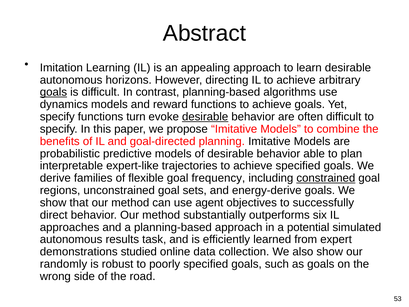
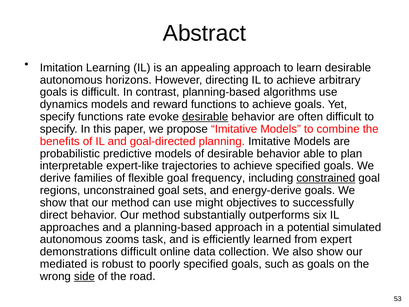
goals at (53, 92) underline: present -> none
turn: turn -> rate
agent: agent -> might
results: results -> zooms
demonstrations studied: studied -> difficult
randomly: randomly -> mediated
side underline: none -> present
